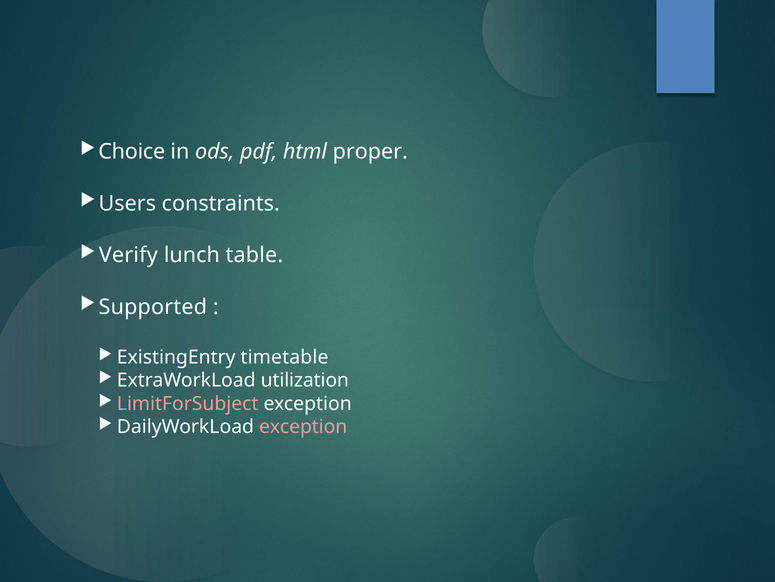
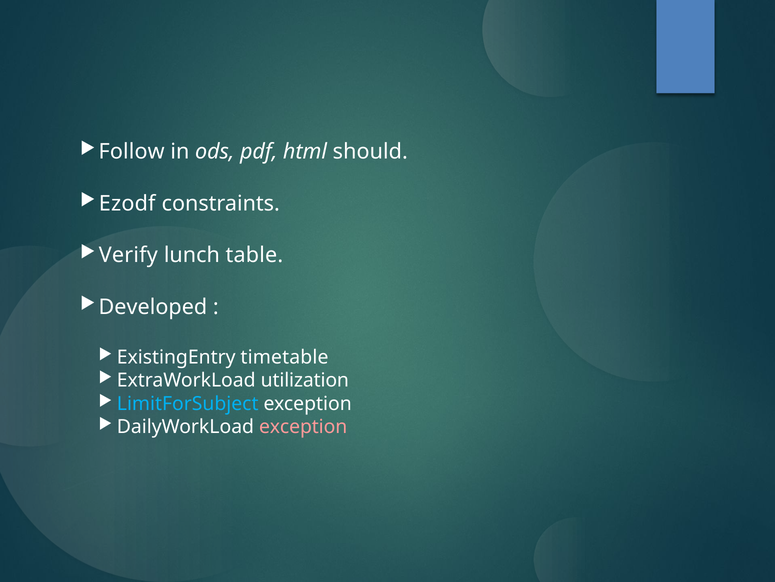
Choice: Choice -> Follow
proper: proper -> should
Users: Users -> Ezodf
Supported: Supported -> Developed
LimitForSubject colour: pink -> light blue
